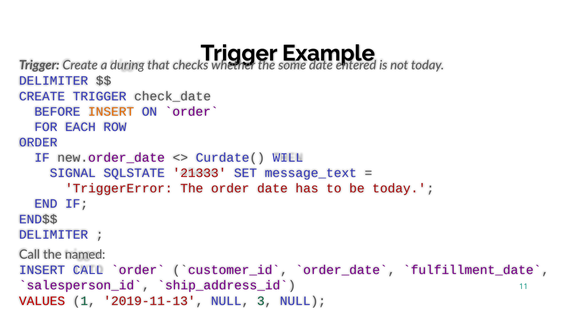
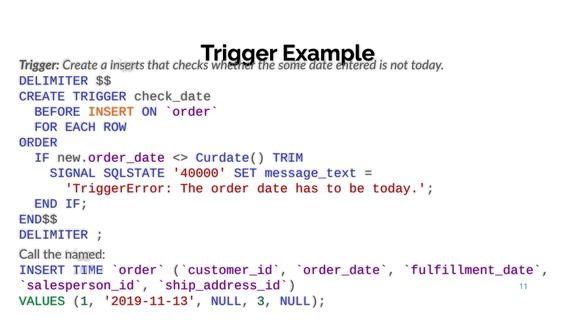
during: during -> inserts
WILL: WILL -> TRIM
21333: 21333 -> 40000
INSERT CALL: CALL -> TIME
VALUES colour: red -> green
